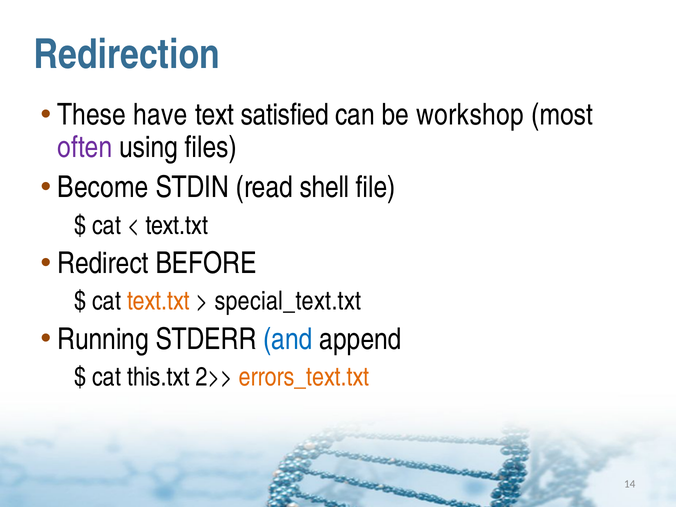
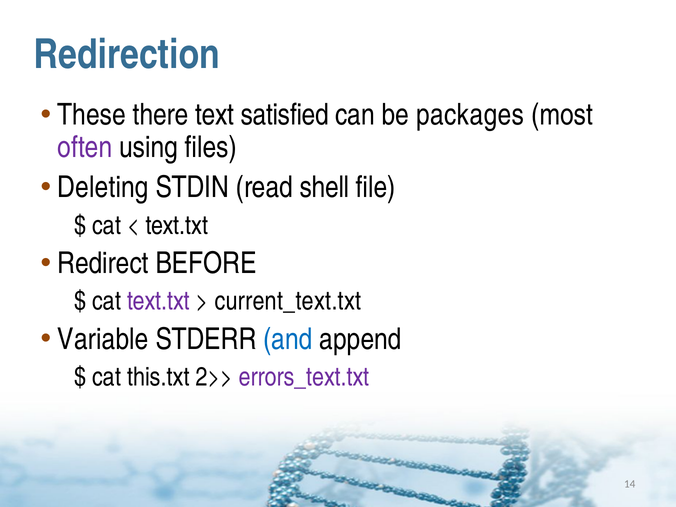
have: have -> there
workshop: workshop -> packages
Become: Become -> Deleting
text.txt at (158, 301) colour: orange -> purple
special_text.txt: special_text.txt -> current_text.txt
Running: Running -> Variable
errors_text.txt colour: orange -> purple
